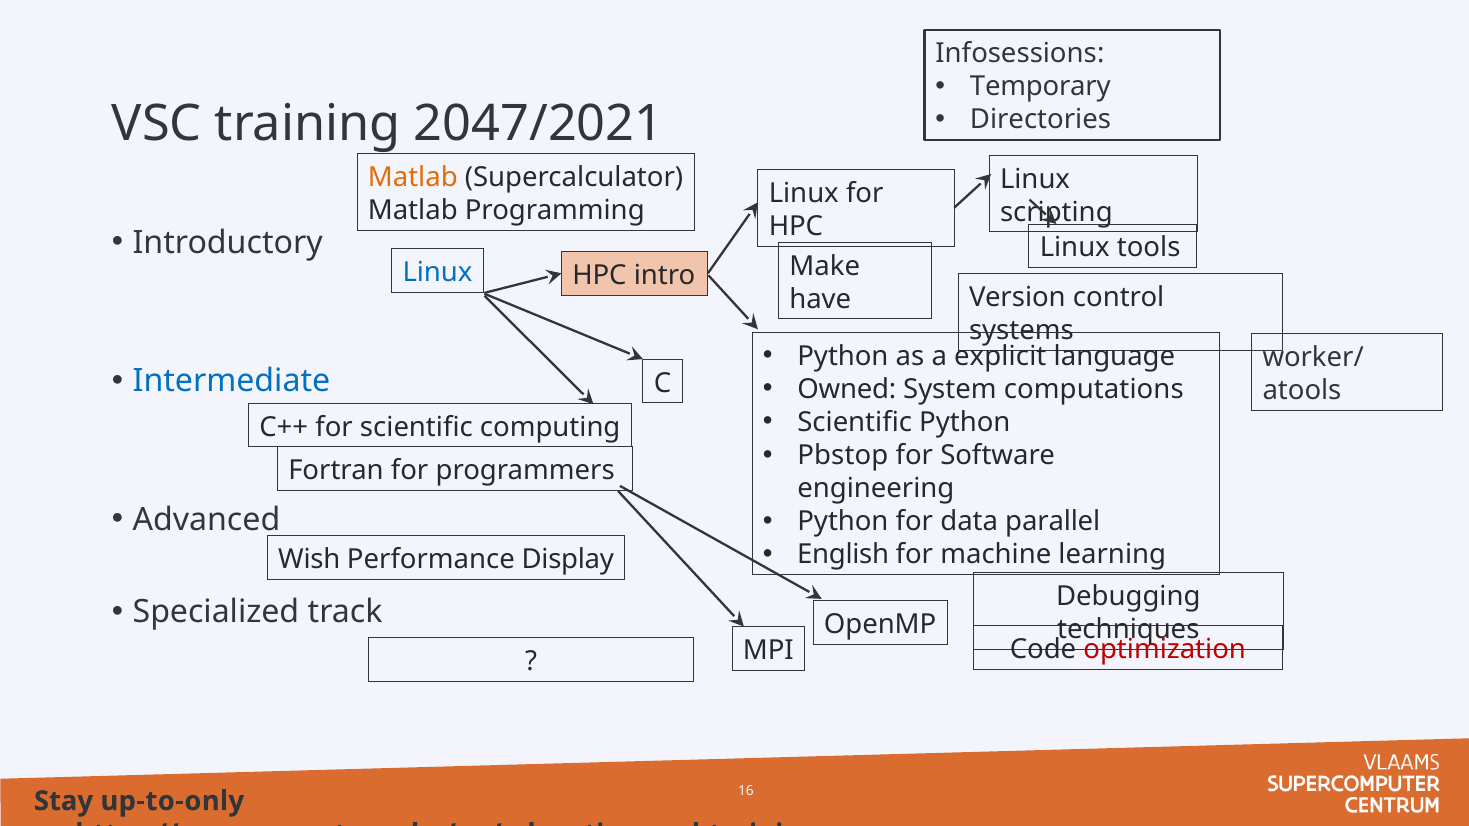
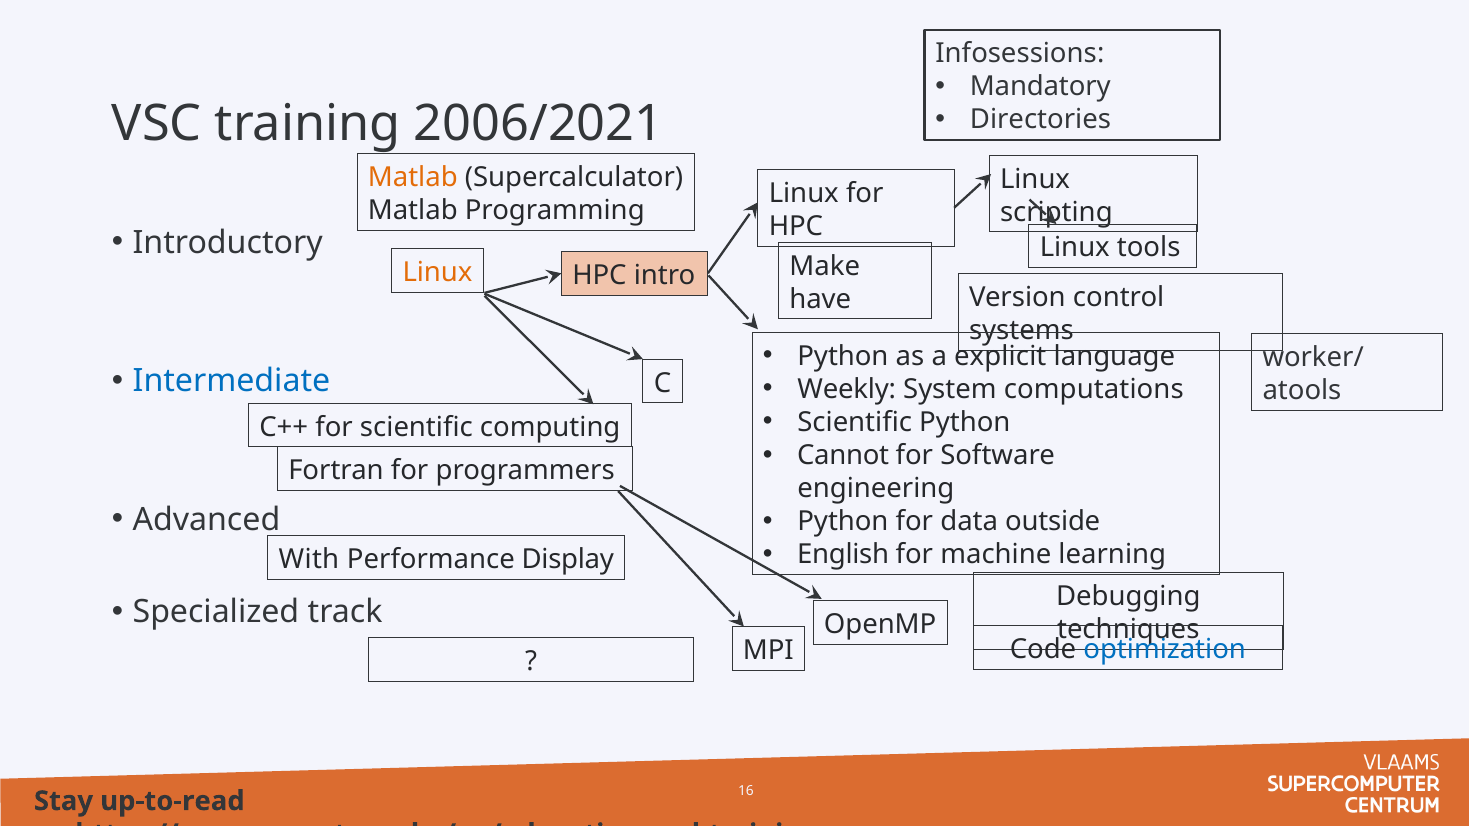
Temporary: Temporary -> Mandatory
2047/2021: 2047/2021 -> 2006/2021
Linux at (438, 272) colour: blue -> orange
Owned: Owned -> Weekly
Pbstop: Pbstop -> Cannot
parallel: parallel -> outside
Wish: Wish -> With
optimization colour: red -> blue
up-to-only: up-to-only -> up-to-read
